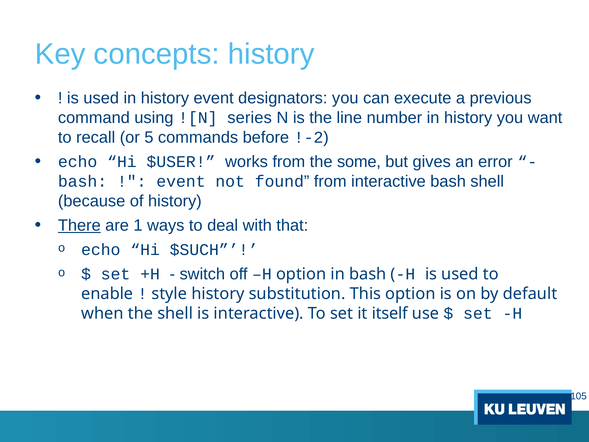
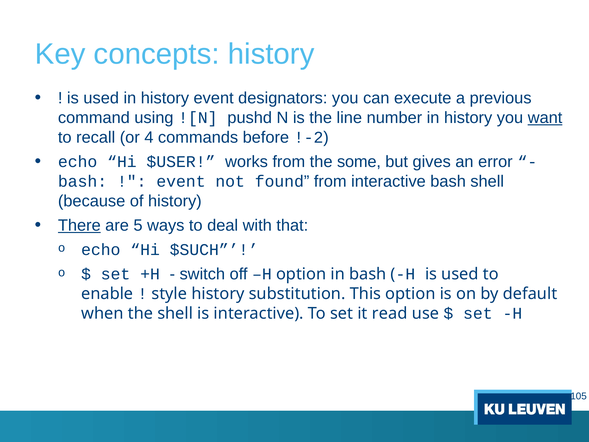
series: series -> pushd
want underline: none -> present
5: 5 -> 4
1: 1 -> 5
itself: itself -> read
